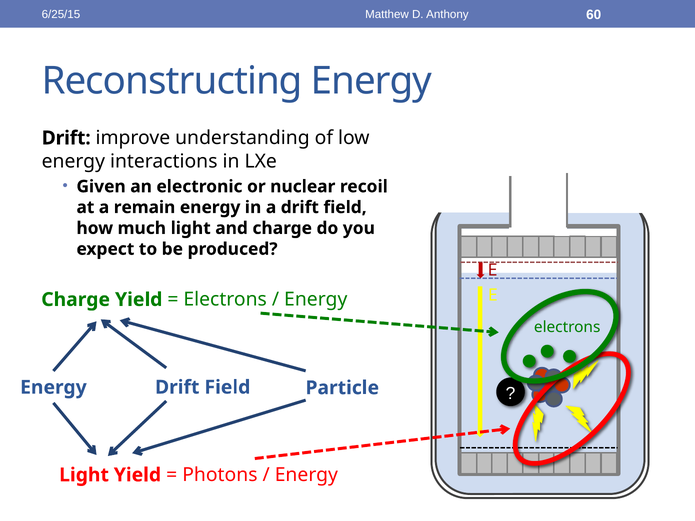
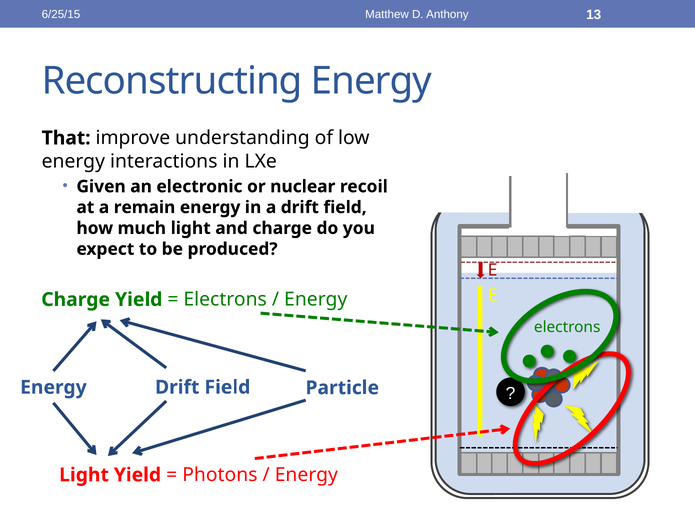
60: 60 -> 13
Drift at (66, 138): Drift -> That
